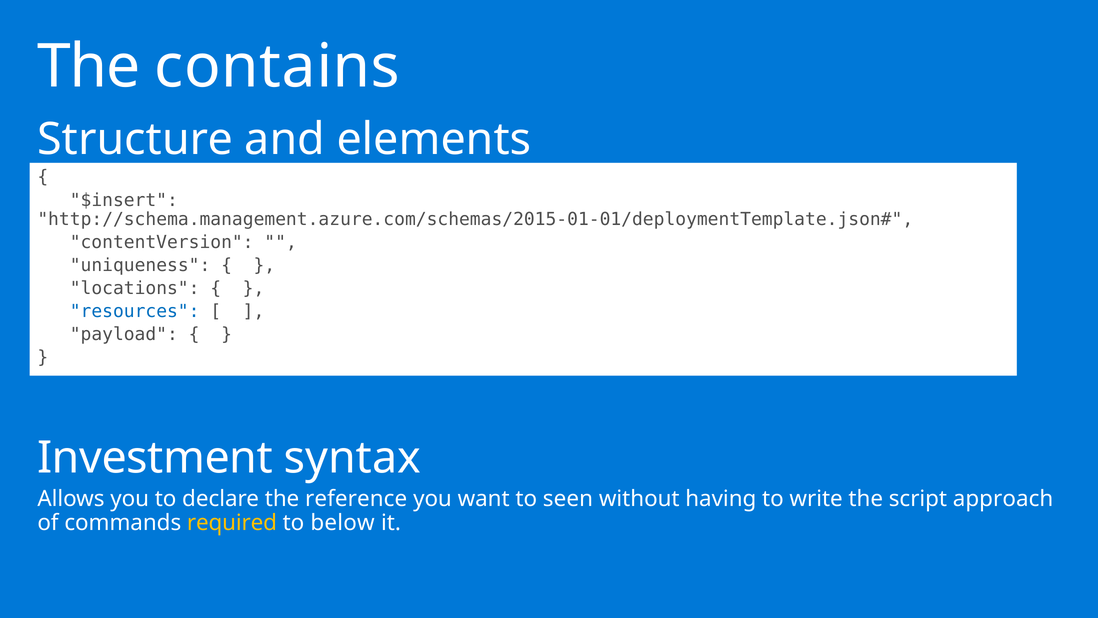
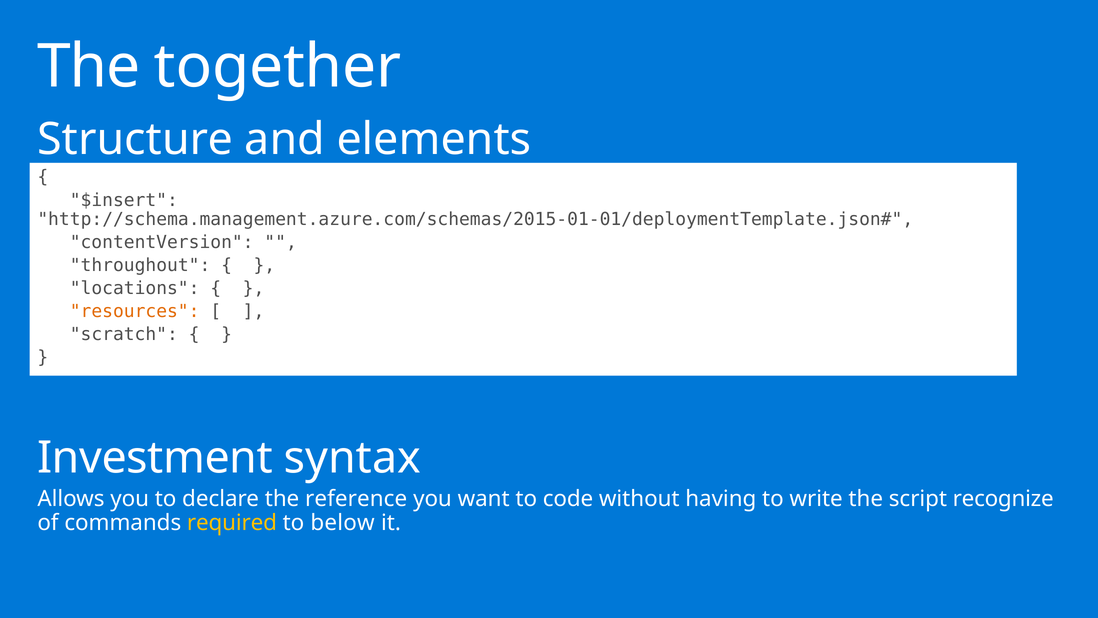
contains: contains -> together
uniqueness: uniqueness -> throughout
resources colour: blue -> orange
payload: payload -> scratch
seen: seen -> code
approach: approach -> recognize
